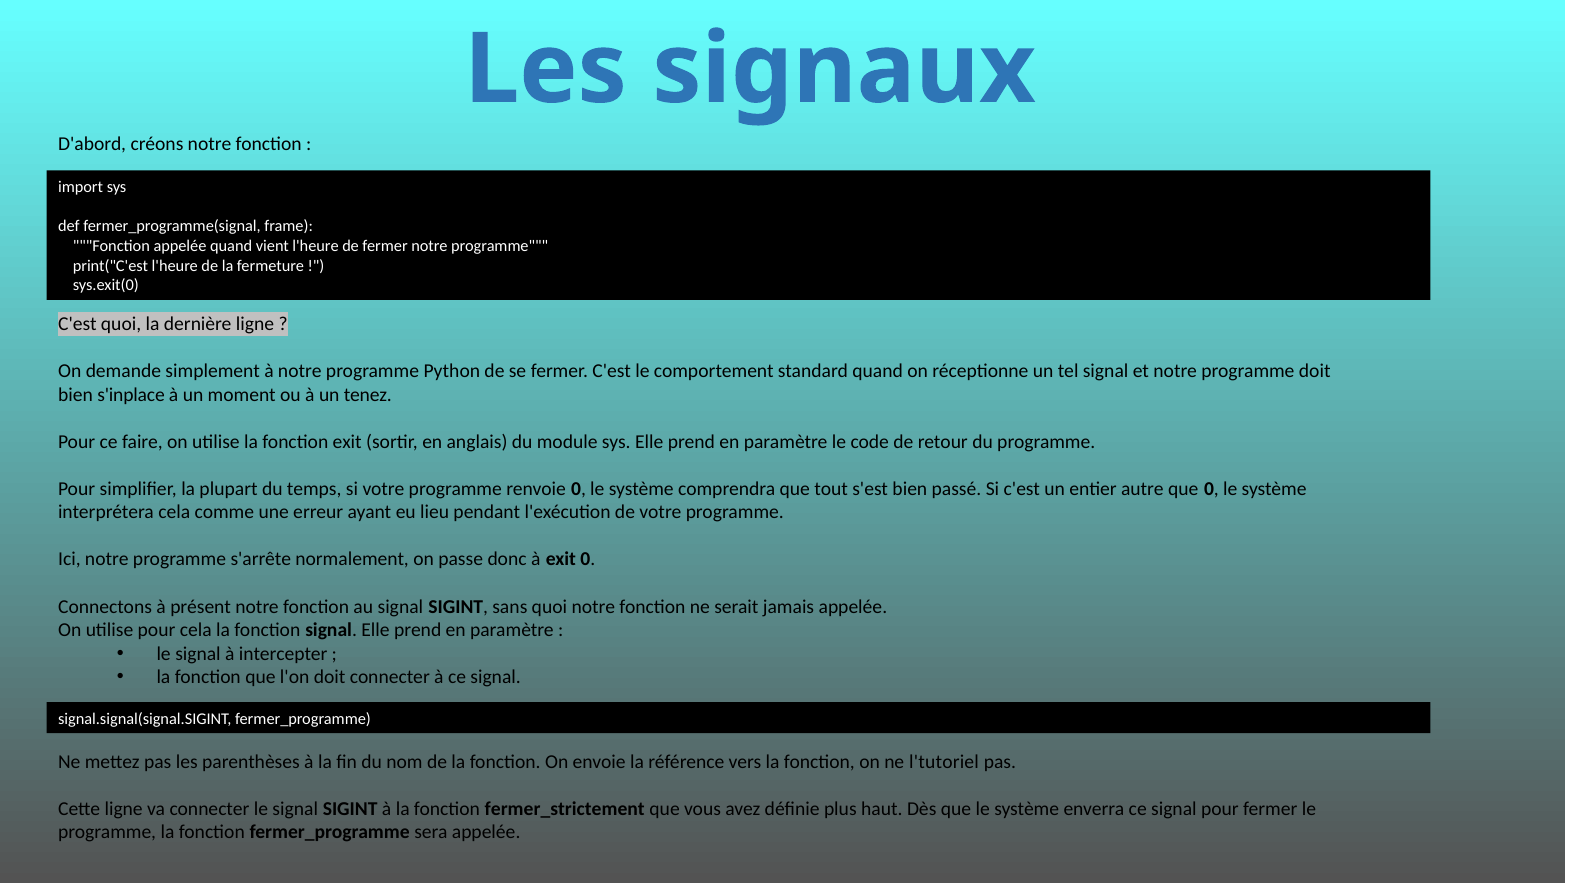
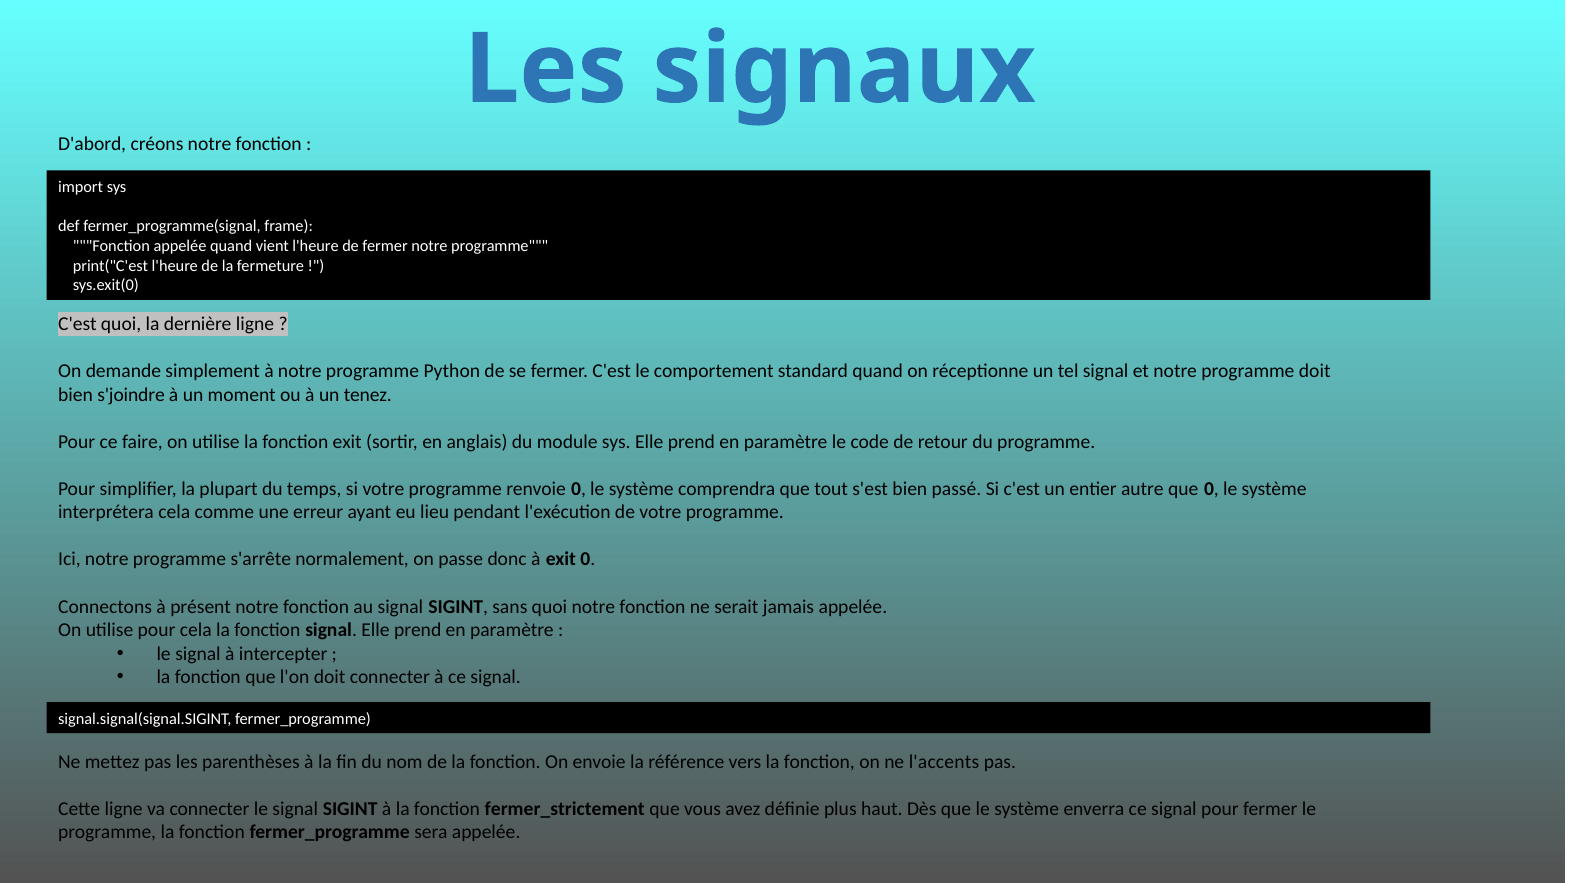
s'inplace: s'inplace -> s'joindre
l'tutoriel: l'tutoriel -> l'accents
